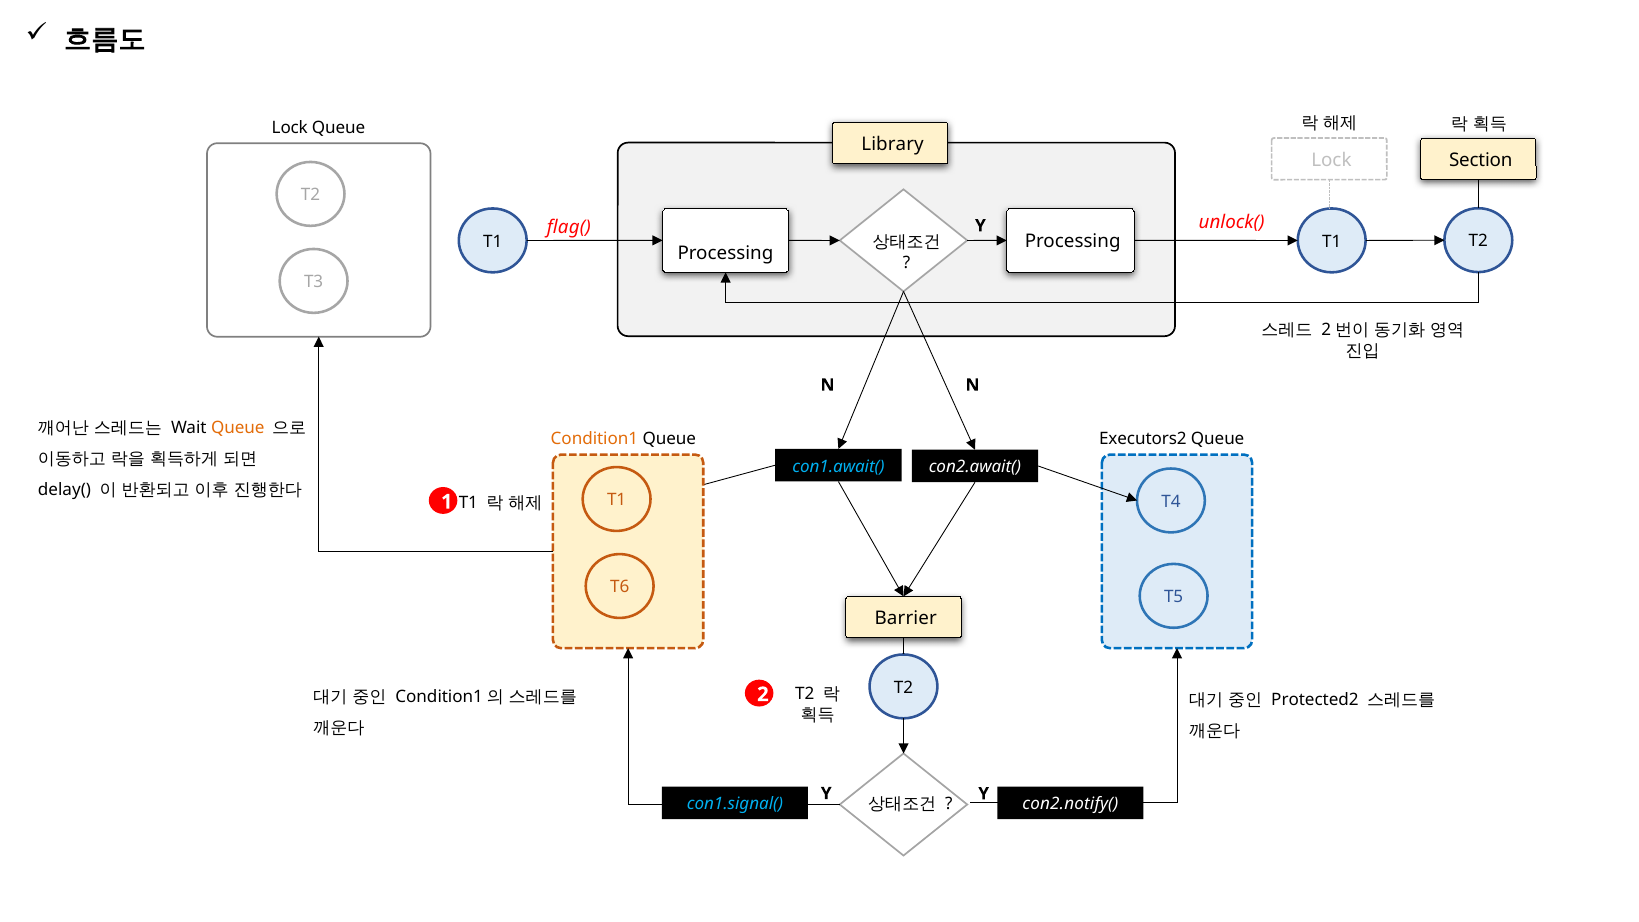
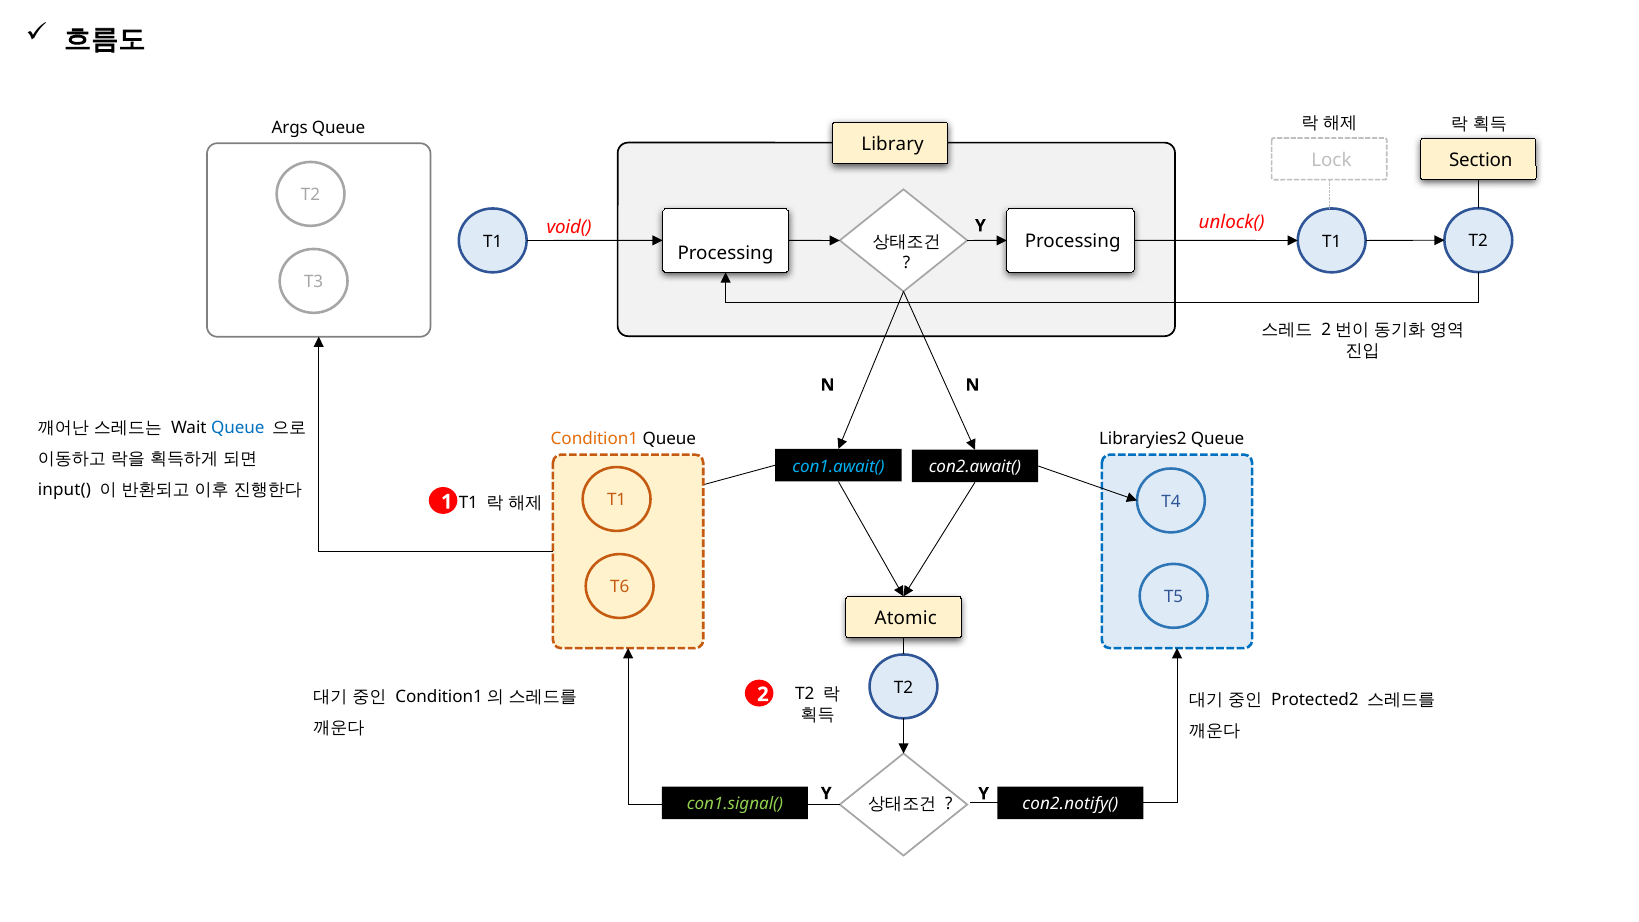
Lock at (290, 127): Lock -> Args
flag(: flag( -> void(
Queue at (238, 428) colour: orange -> blue
Executors2: Executors2 -> Libraryies2
delay(: delay( -> input(
Barrier: Barrier -> Atomic
con1.signal( colour: light blue -> light green
